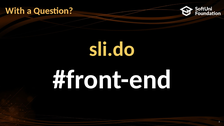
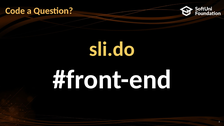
With: With -> Code
